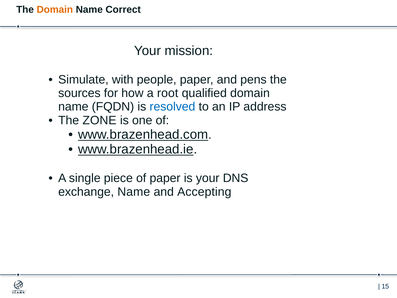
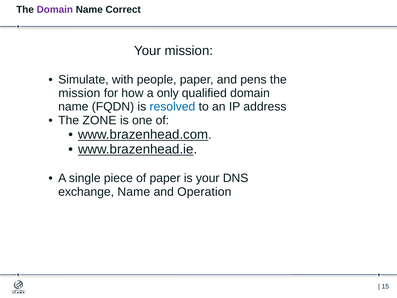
Domain at (55, 10) colour: orange -> purple
sources at (79, 93): sources -> mission
root: root -> only
Accepting: Accepting -> Operation
